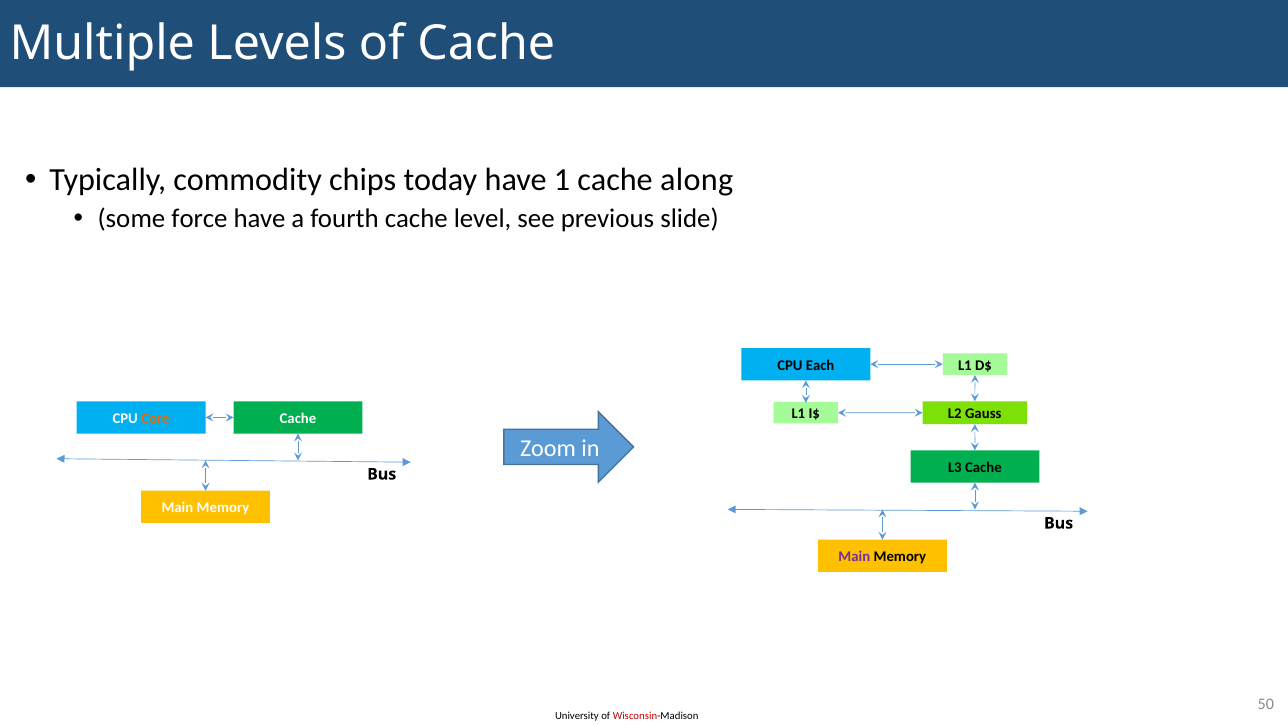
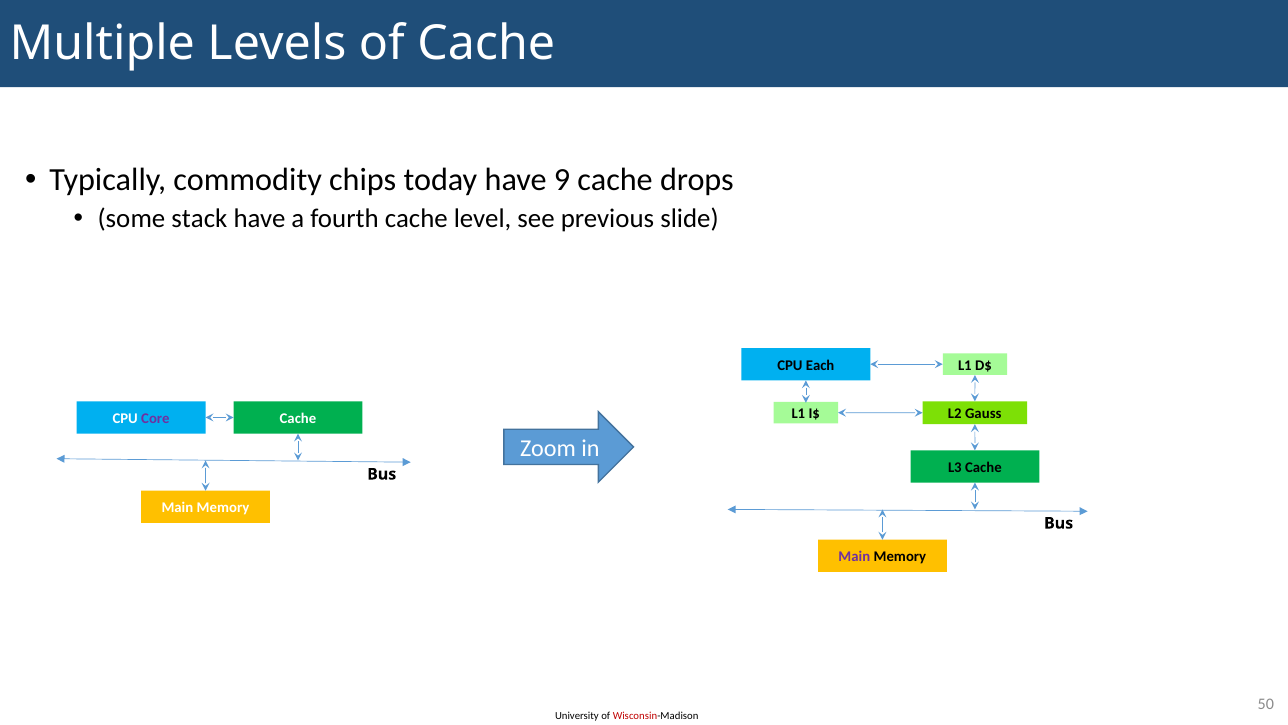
1: 1 -> 9
along: along -> drops
force: force -> stack
Core colour: orange -> purple
